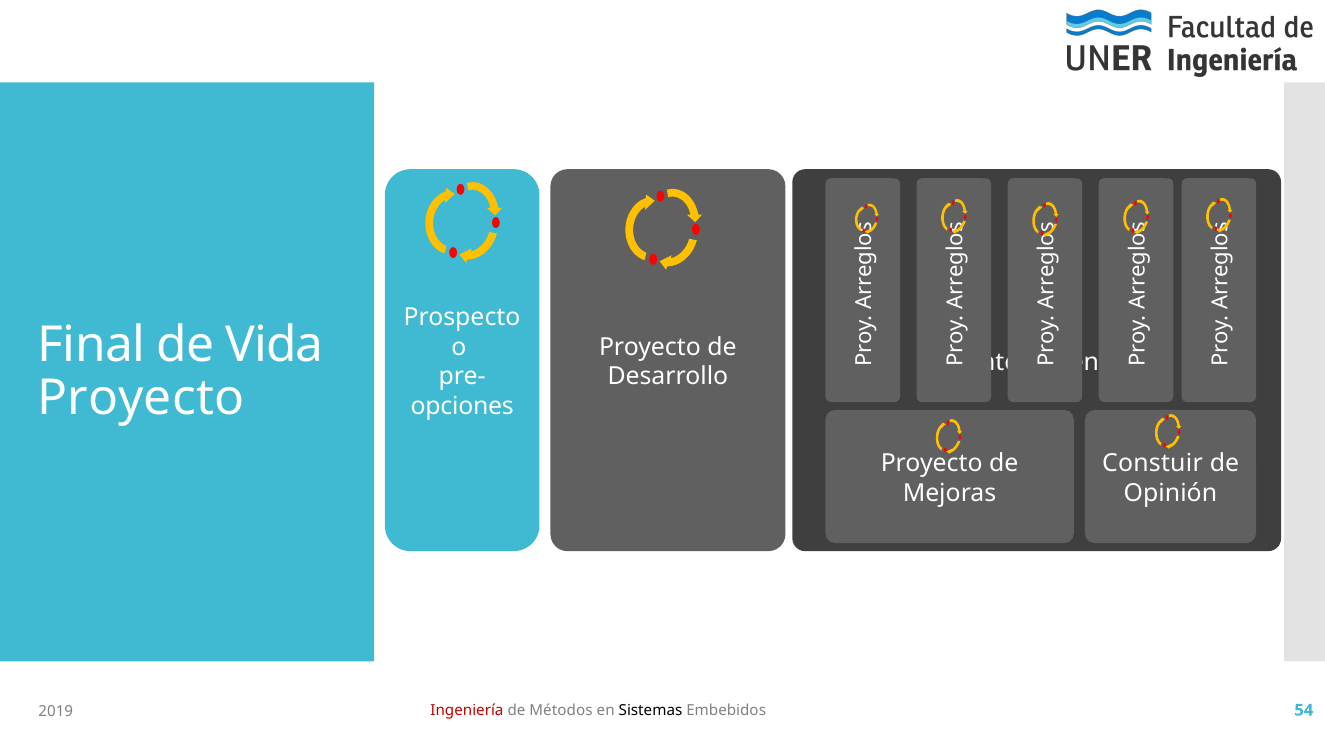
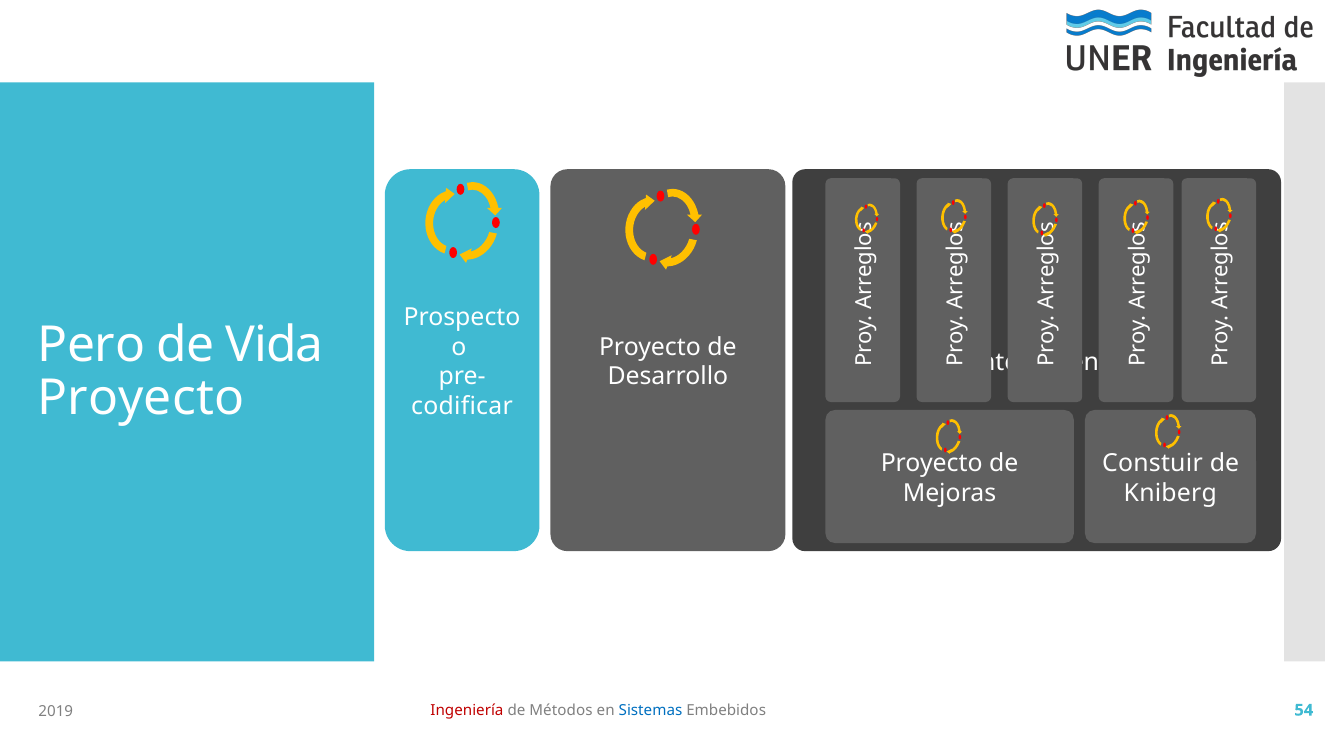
Final: Final -> Pero
opciones: opciones -> codificar
Opinión: Opinión -> Kniberg
Sistemas colour: black -> blue
